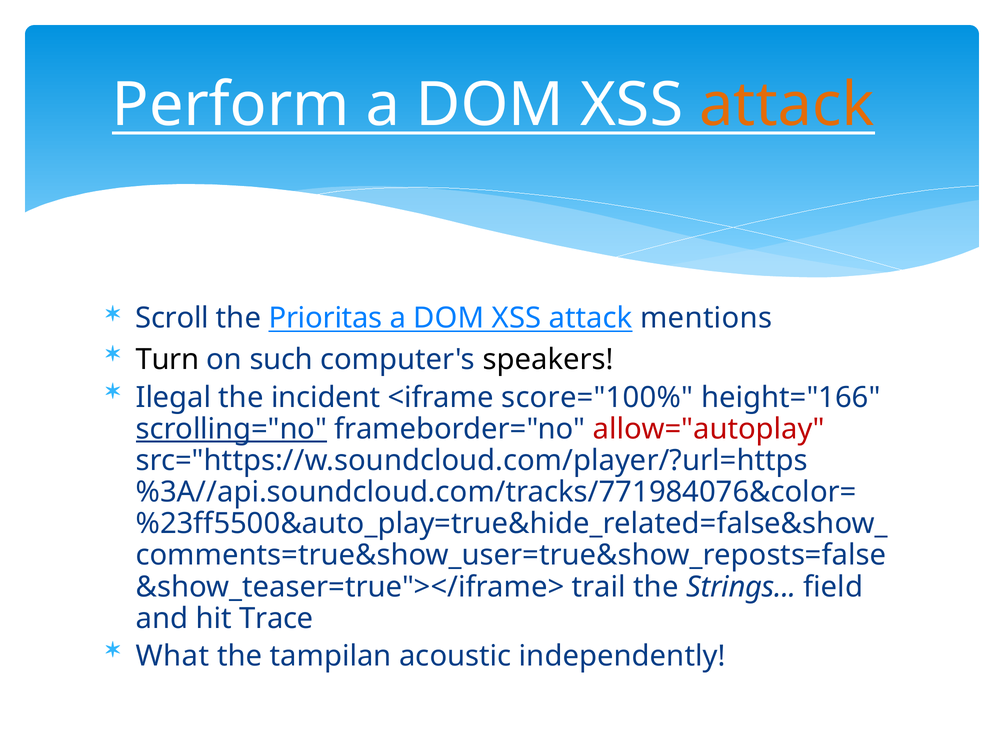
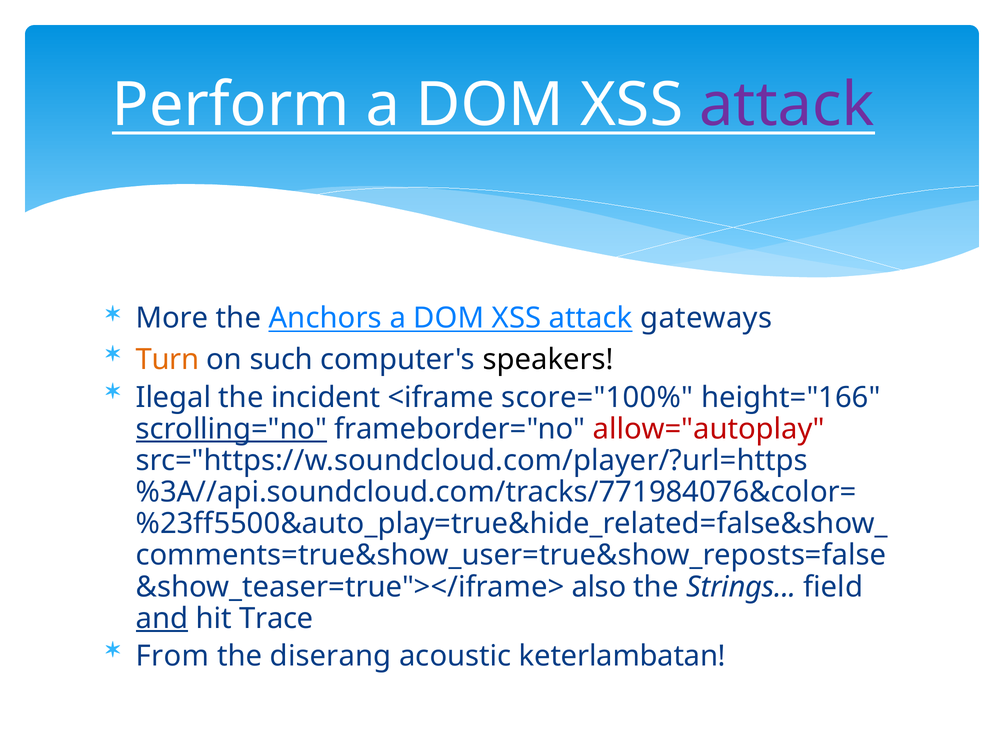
attack at (787, 105) colour: orange -> purple
Scroll: Scroll -> More
Prioritas: Prioritas -> Anchors
mentions: mentions -> gateways
Turn colour: black -> orange
trail: trail -> also
and underline: none -> present
What: What -> From
tampilan: tampilan -> diserang
independently: independently -> keterlambatan
